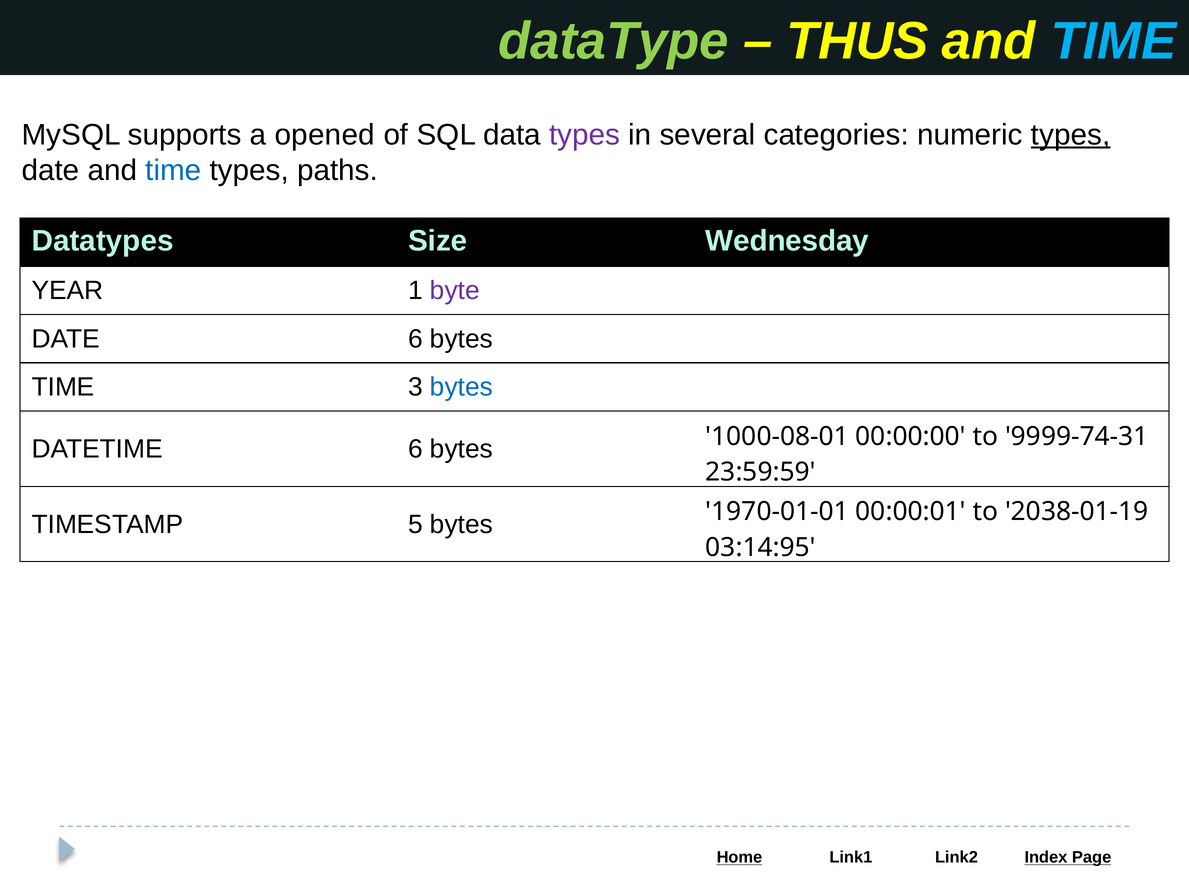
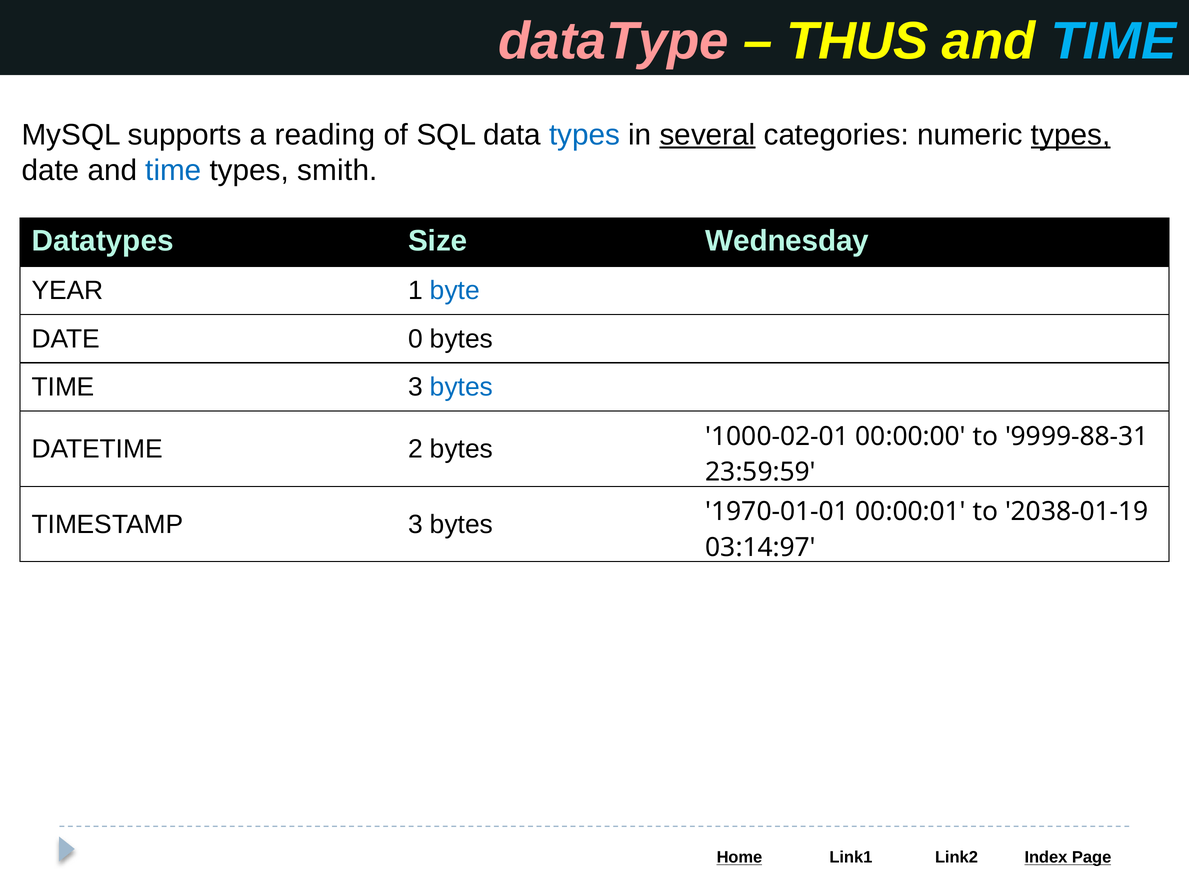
dataType colour: light green -> pink
opened: opened -> reading
types at (585, 135) colour: purple -> blue
several underline: none -> present
paths: paths -> smith
byte colour: purple -> blue
DATE 6: 6 -> 0
DATETIME 6: 6 -> 2
1000-08-01: 1000-08-01 -> 1000-02-01
9999-74-31: 9999-74-31 -> 9999-88-31
TIMESTAMP 5: 5 -> 3
03:14:95: 03:14:95 -> 03:14:97
